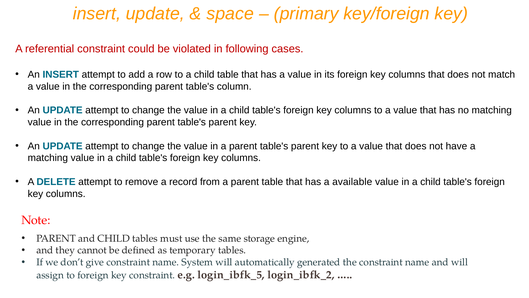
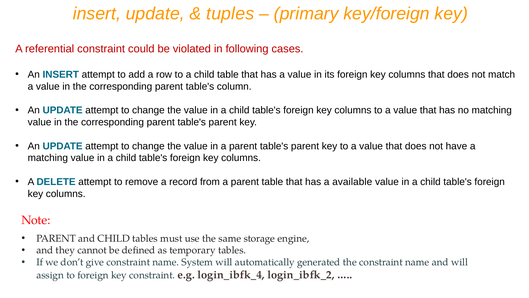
space: space -> tuples
login_ibfk_5: login_ibfk_5 -> login_ibfk_4
